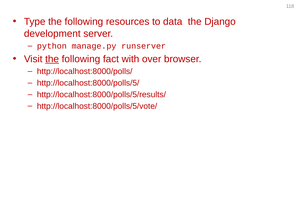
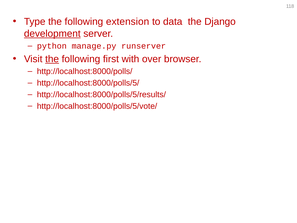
resources: resources -> extension
development underline: none -> present
fact: fact -> first
